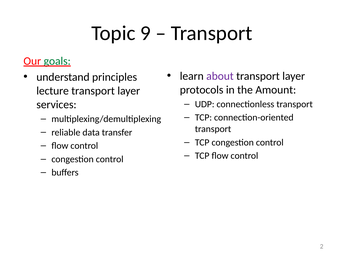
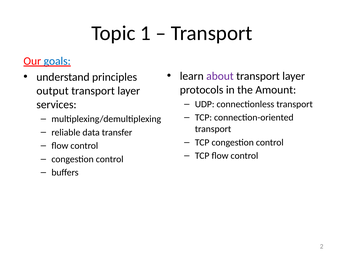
9: 9 -> 1
goals colour: green -> blue
lecture: lecture -> output
